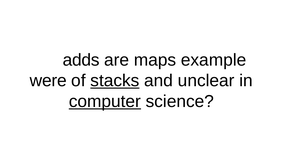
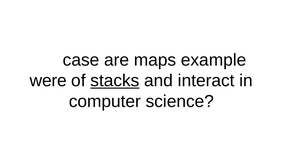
adds: adds -> case
unclear: unclear -> interact
computer underline: present -> none
